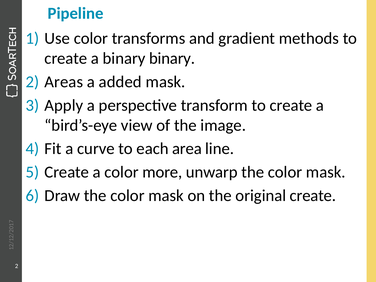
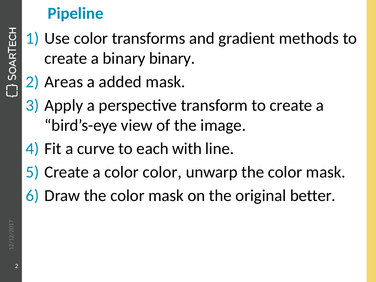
area: area -> with
color more: more -> color
original create: create -> better
